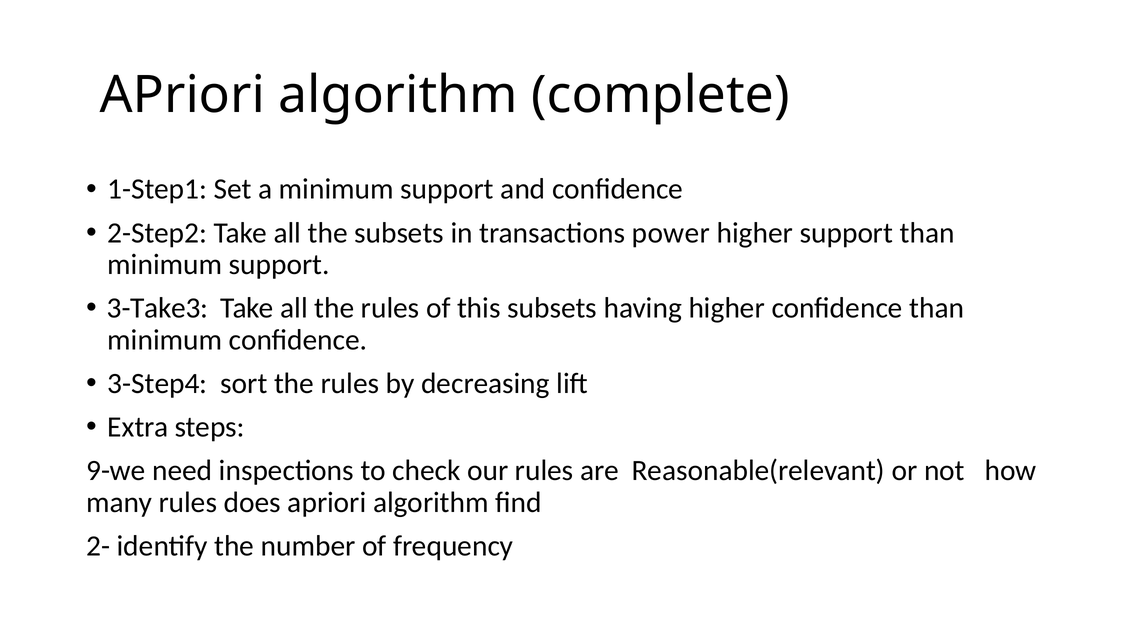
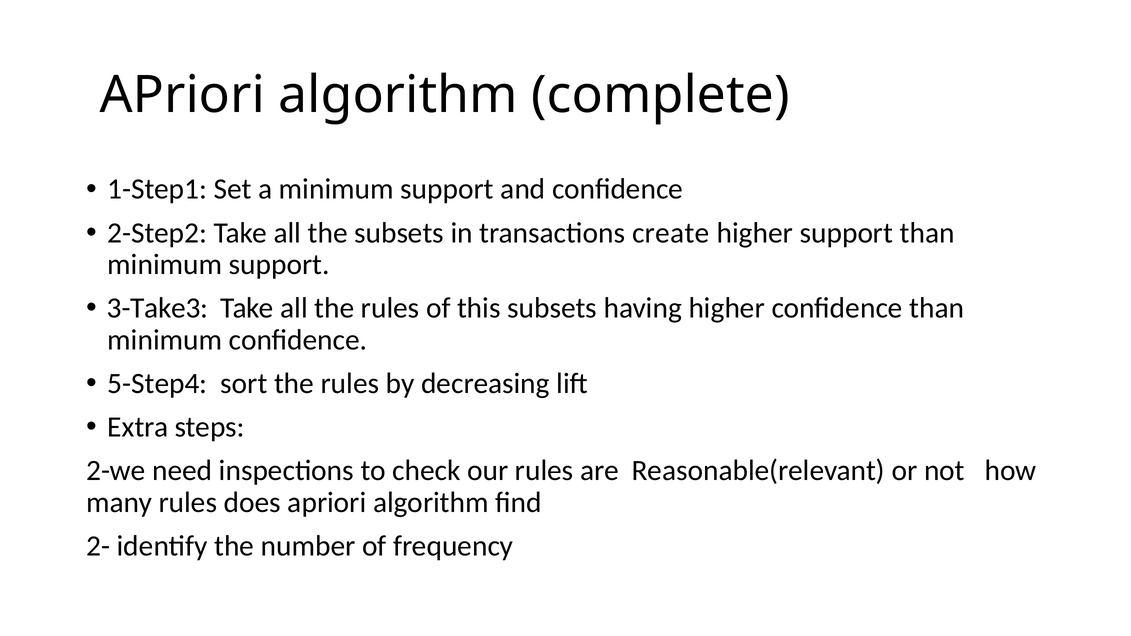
power: power -> create
3-Step4: 3-Step4 -> 5-Step4
9-we: 9-we -> 2-we
